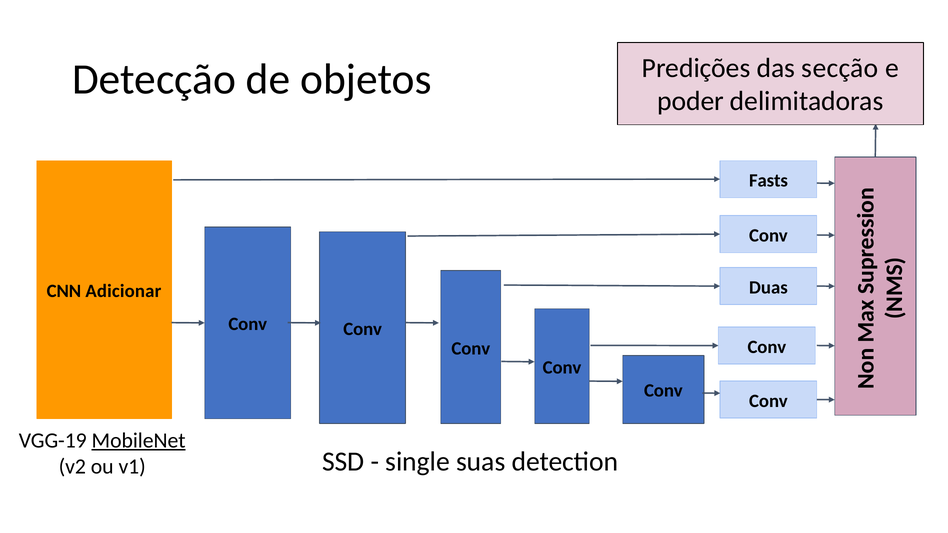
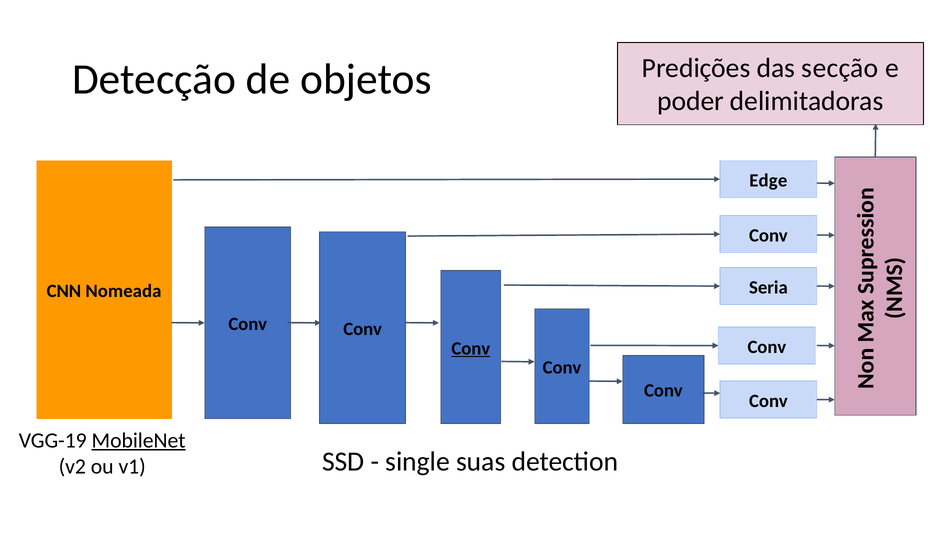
Fasts: Fasts -> Edge
Duas: Duas -> Seria
Adicionar: Adicionar -> Nomeada
Conv at (471, 349) underline: none -> present
